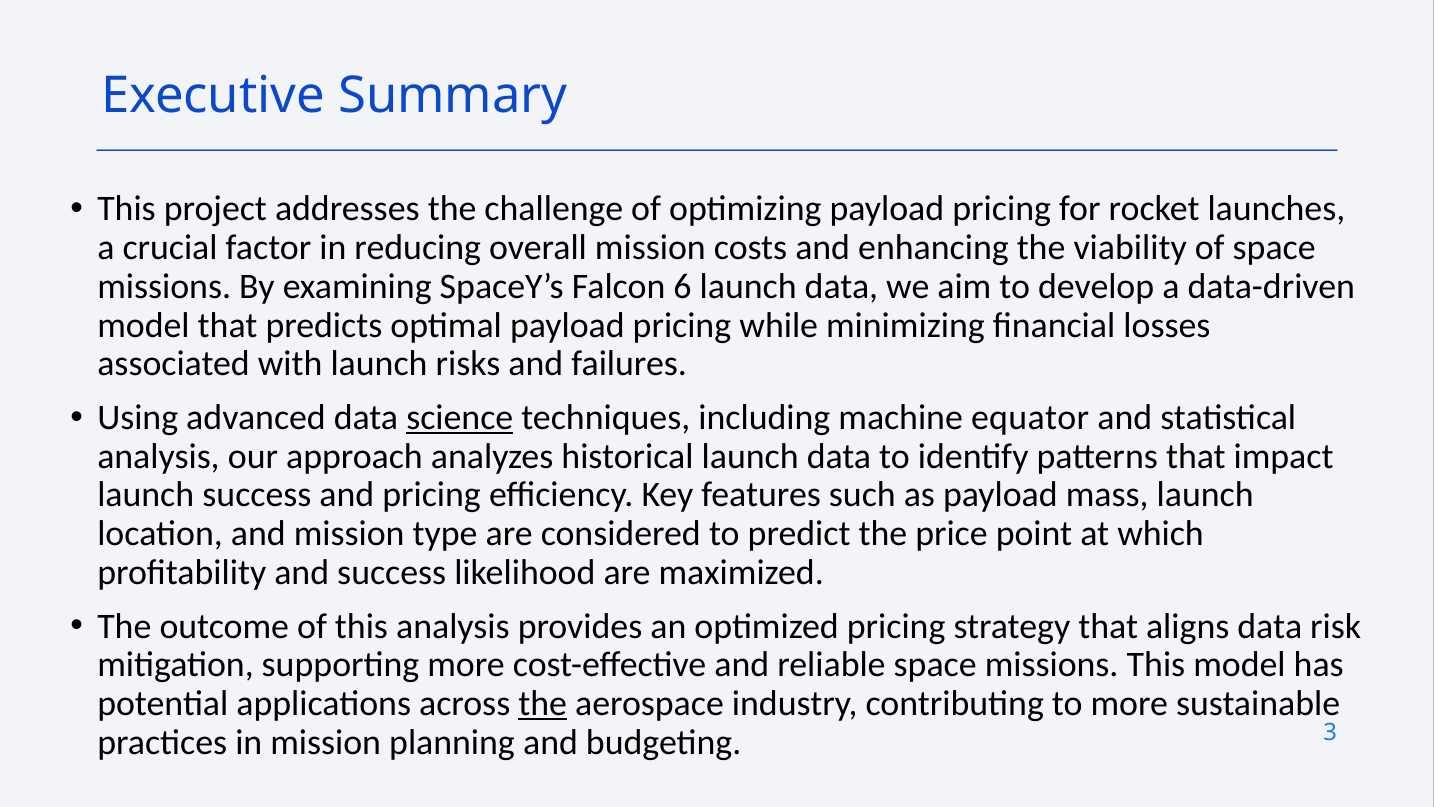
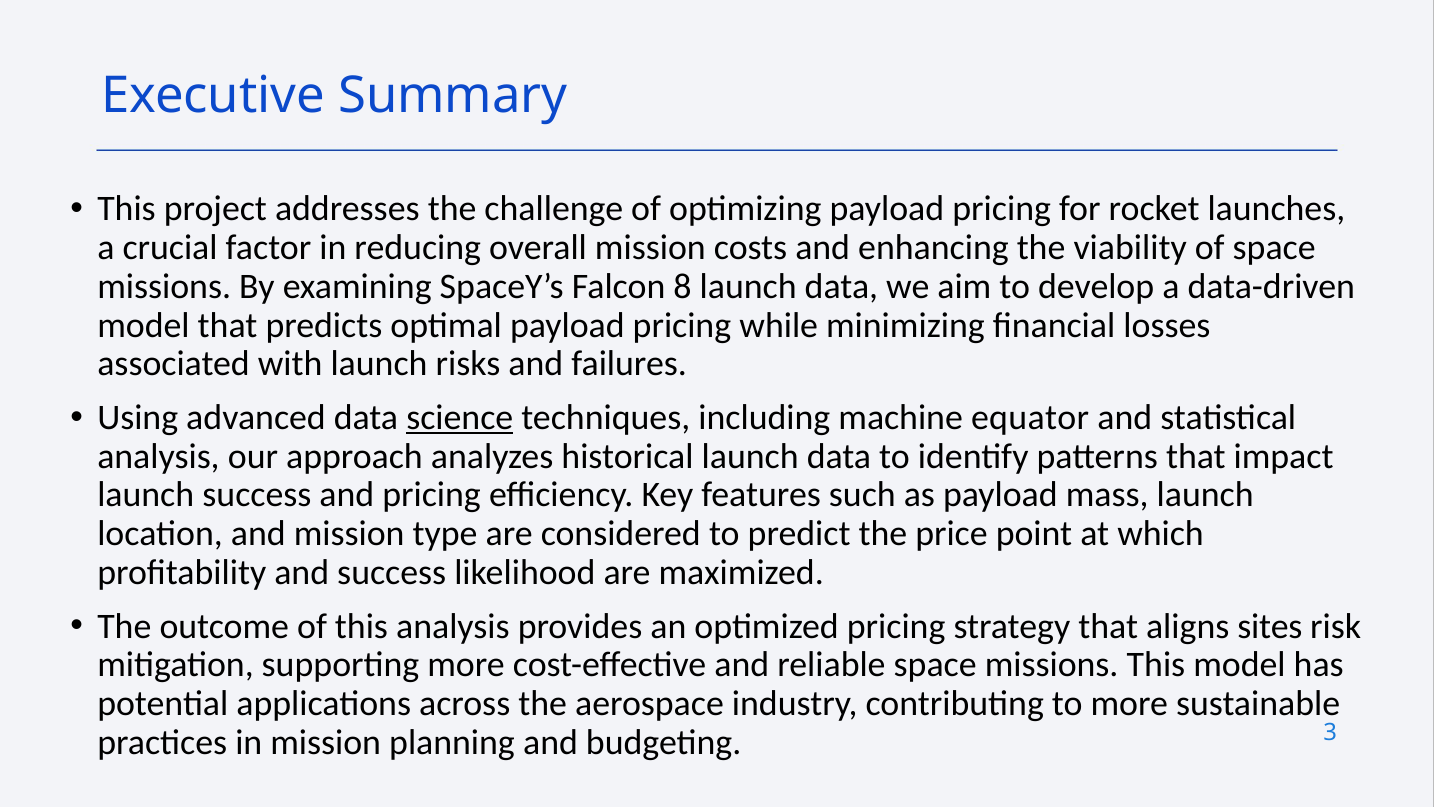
6: 6 -> 8
aligns data: data -> sites
the at (543, 703) underline: present -> none
